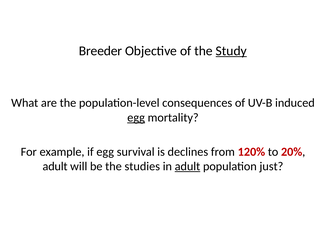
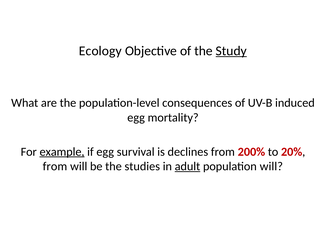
Breeder: Breeder -> Ecology
egg at (136, 117) underline: present -> none
example underline: none -> present
120%: 120% -> 200%
adult at (55, 166): adult -> from
population just: just -> will
